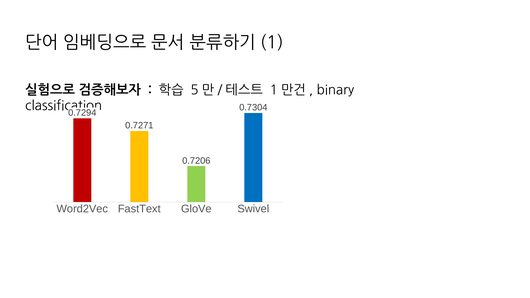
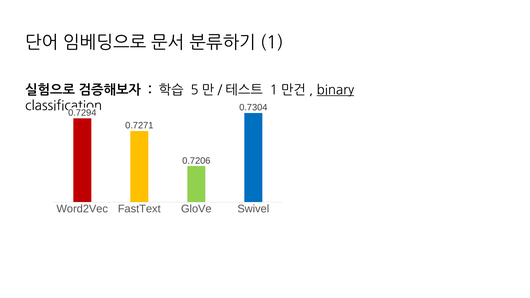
binary underline: none -> present
